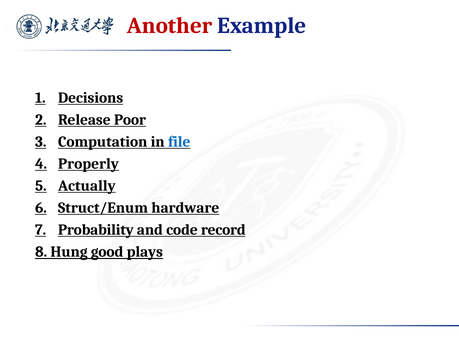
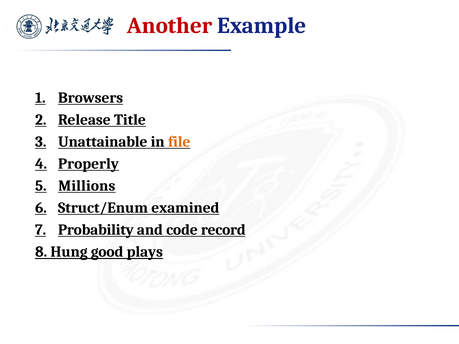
Decisions: Decisions -> Browsers
Poor: Poor -> Title
Computation: Computation -> Unattainable
file colour: blue -> orange
Actually: Actually -> Millions
hardware: hardware -> examined
